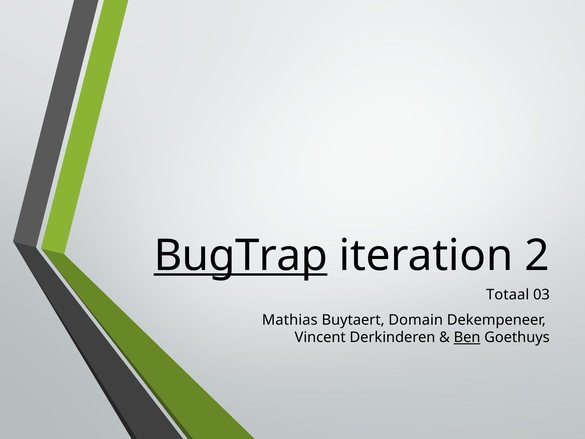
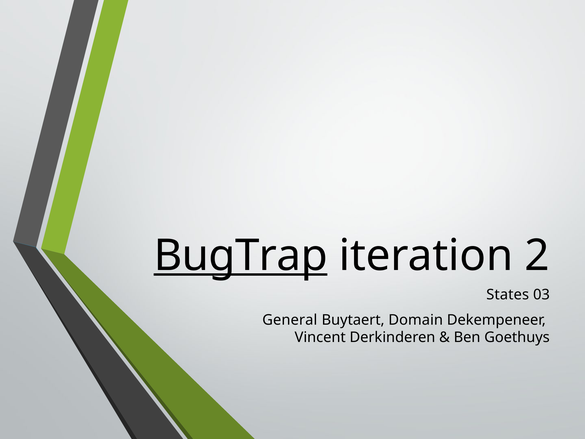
Totaal: Totaal -> States
Mathias: Mathias -> General
Ben underline: present -> none
